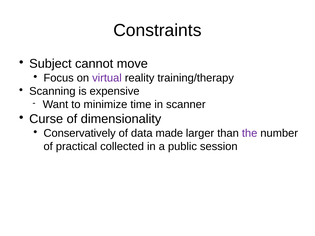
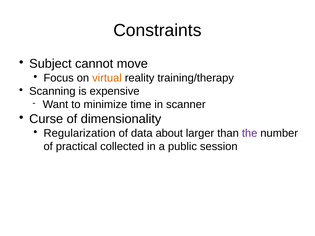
virtual colour: purple -> orange
Conservatively: Conservatively -> Regularization
made: made -> about
